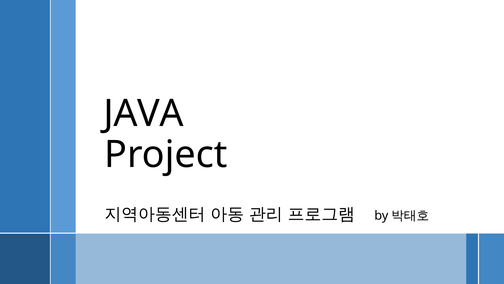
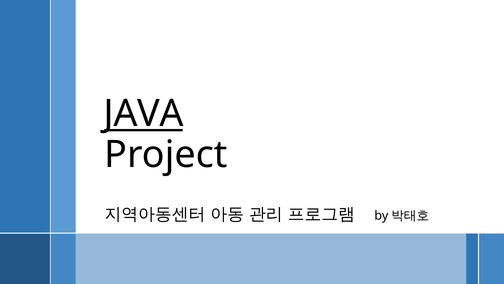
JAVA underline: none -> present
